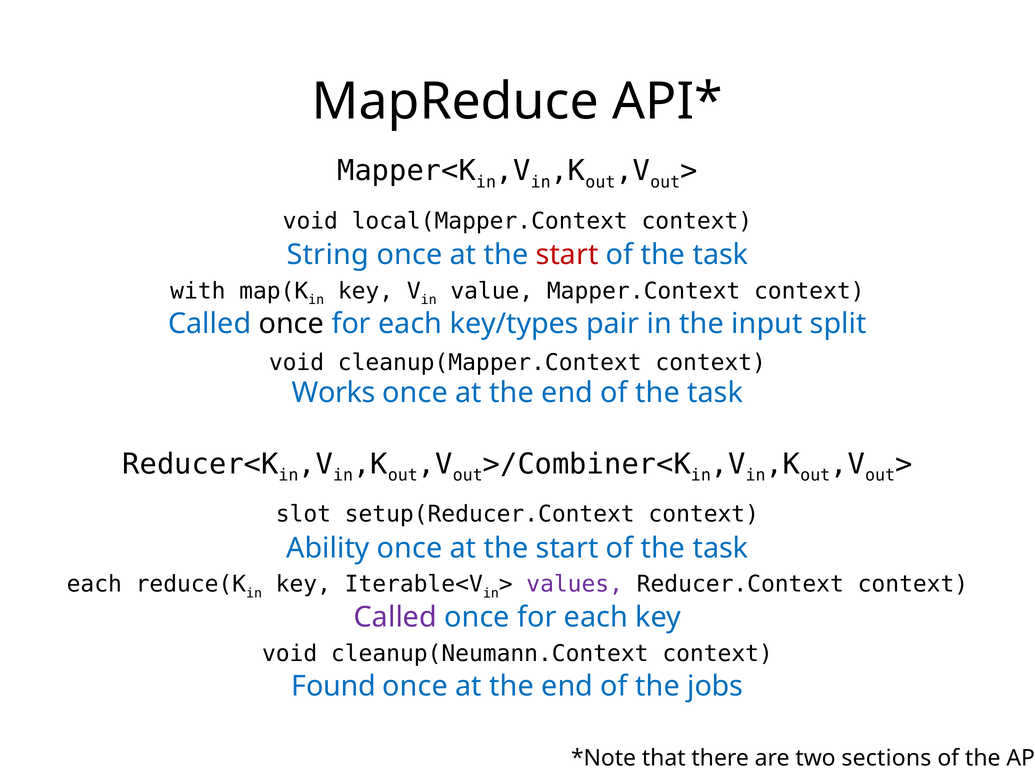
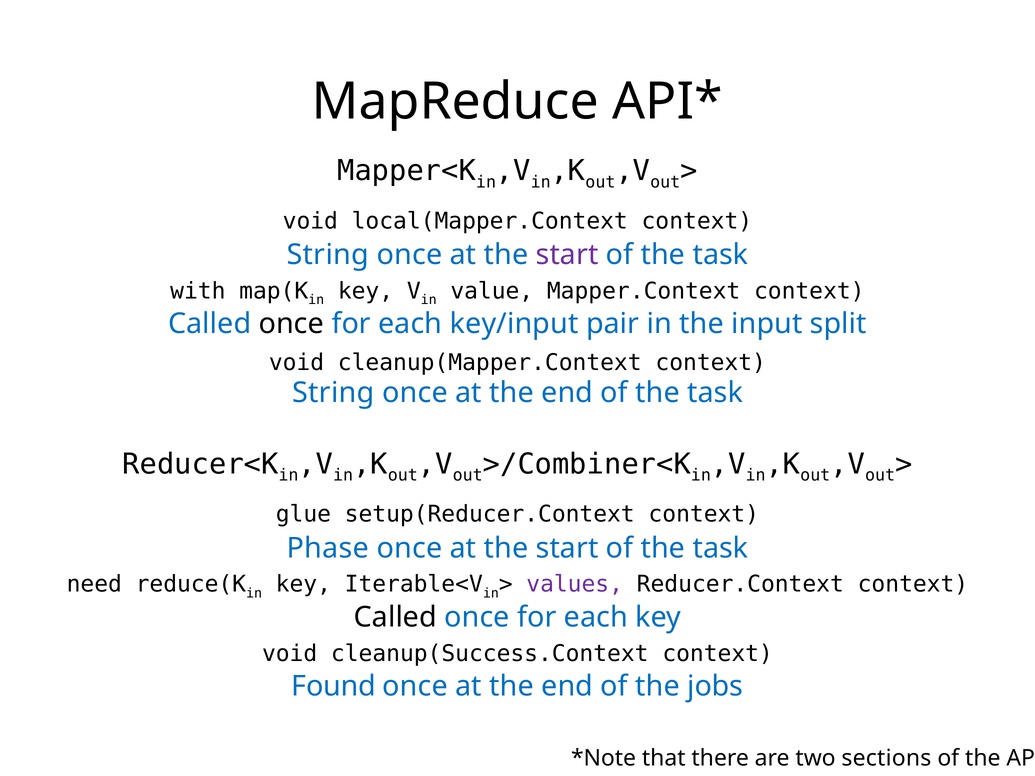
start at (567, 255) colour: red -> purple
key/types: key/types -> key/input
Works at (334, 393): Works -> String
slot: slot -> glue
Ability: Ability -> Phase
each at (94, 584): each -> need
Called at (395, 617) colour: purple -> black
cleanup(Neumann.Context: cleanup(Neumann.Context -> cleanup(Success.Context
